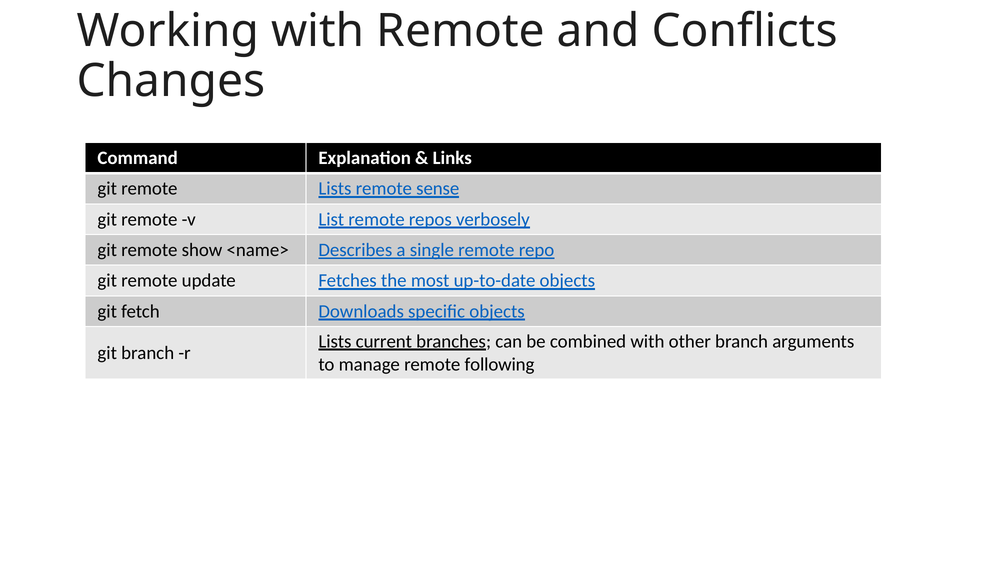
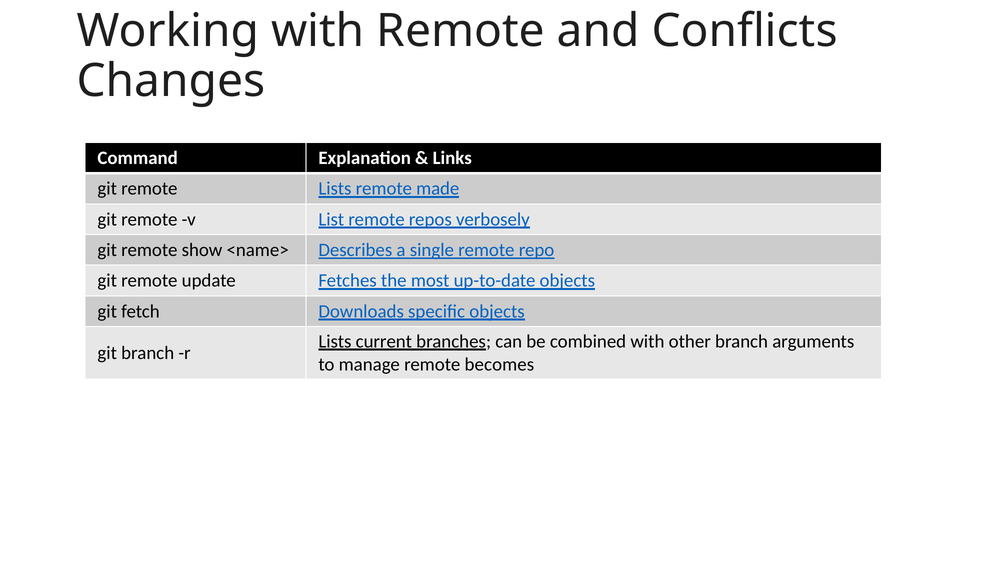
sense: sense -> made
following: following -> becomes
